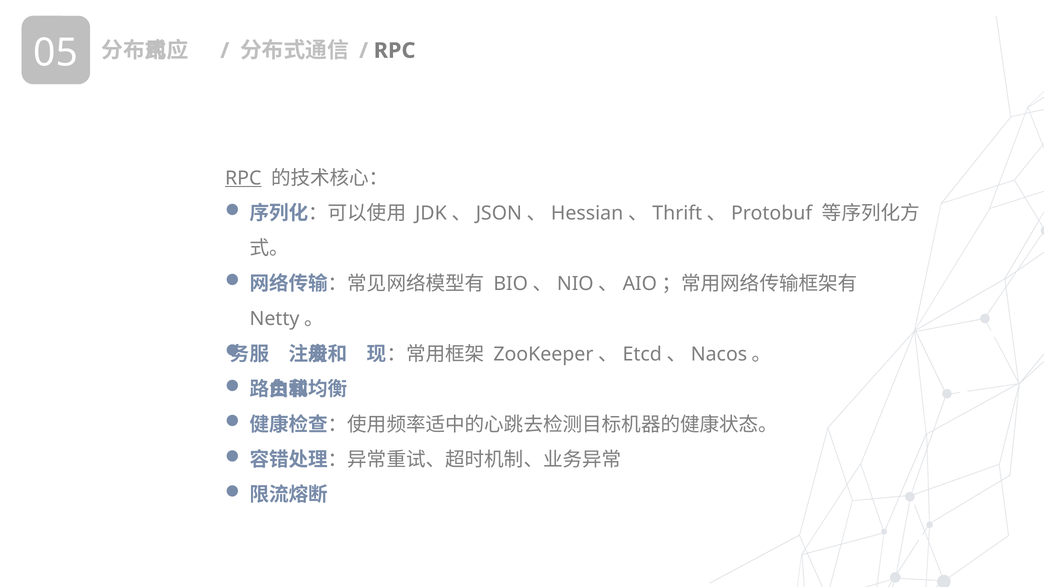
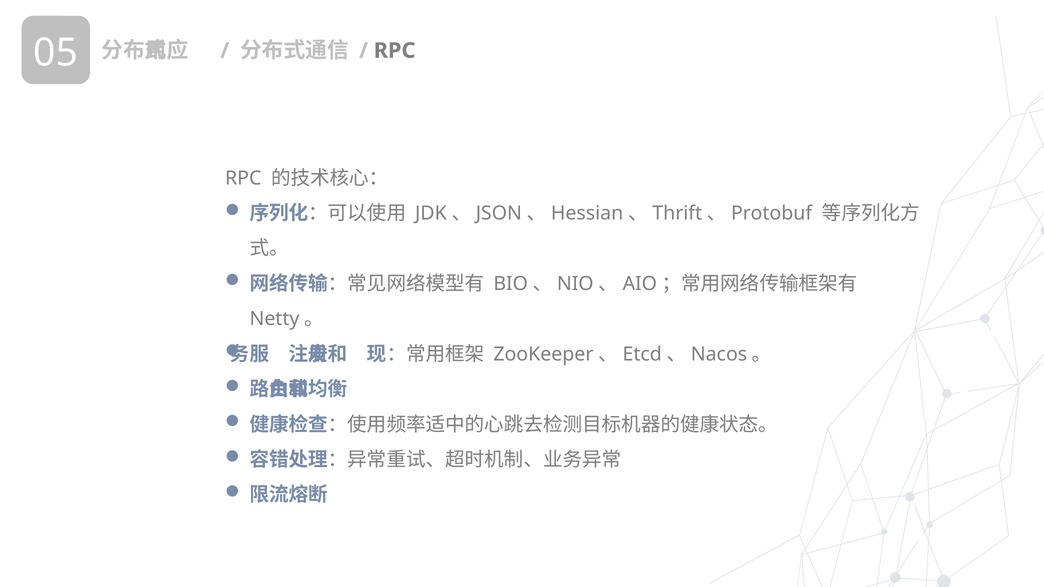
RPC at (243, 178) underline: present -> none
